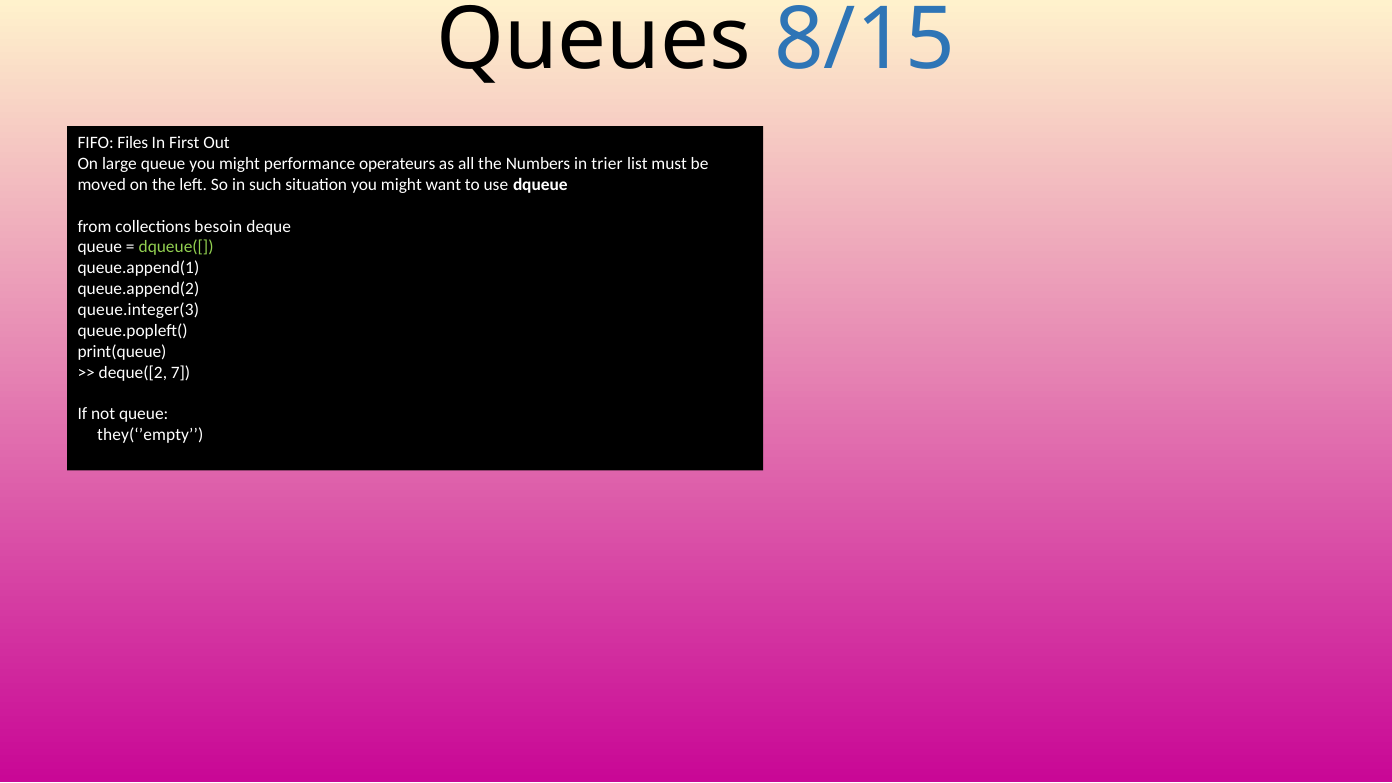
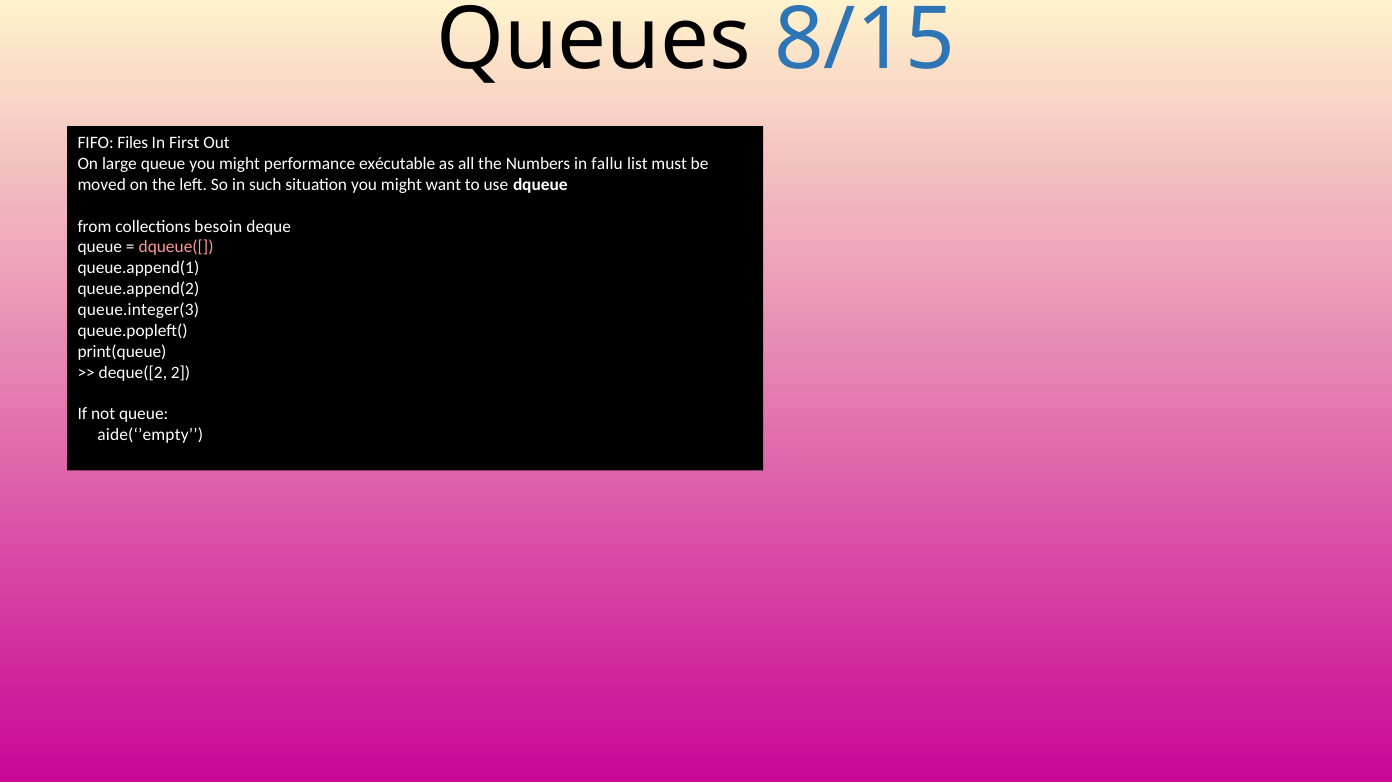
operateurs: operateurs -> exécutable
trier: trier -> fallu
dqueue([ colour: light green -> pink
7: 7 -> 2
they(‘’empty: they(‘’empty -> aide(‘’empty
